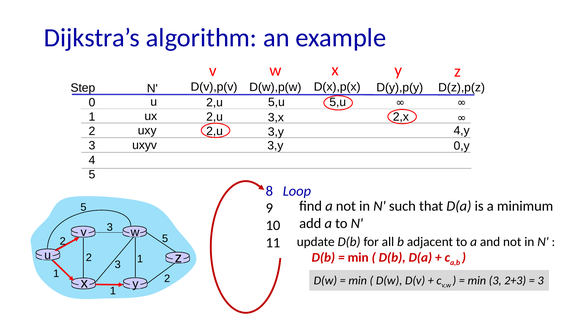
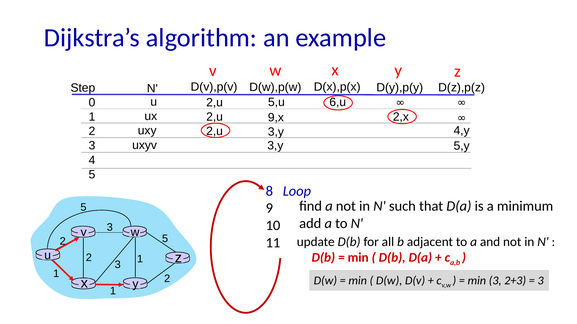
5,u at (338, 103): 5,u -> 6,u
3,x: 3,x -> 9,x
0,y: 0,y -> 5,y
